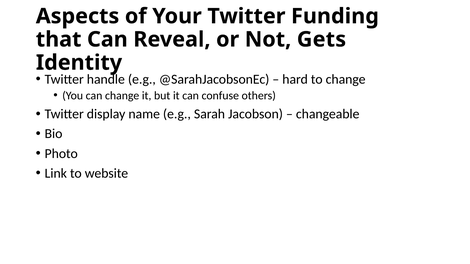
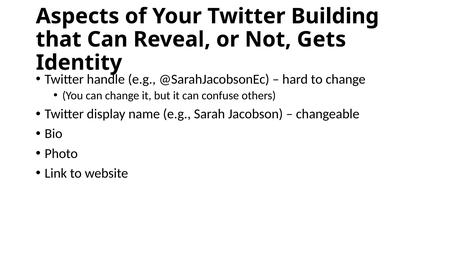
Funding: Funding -> Building
